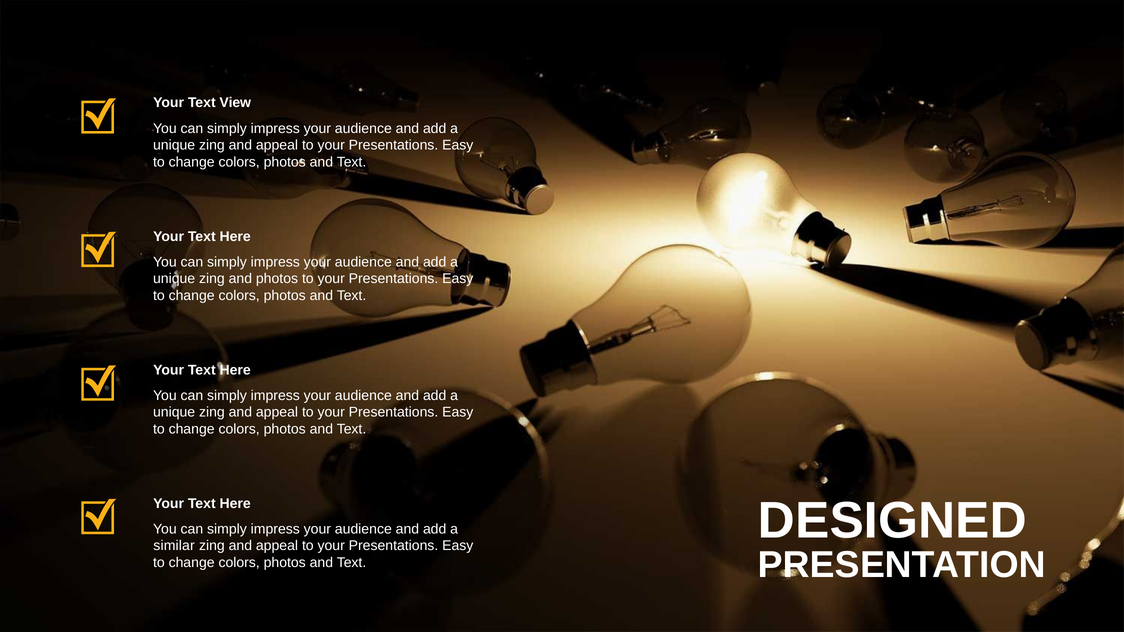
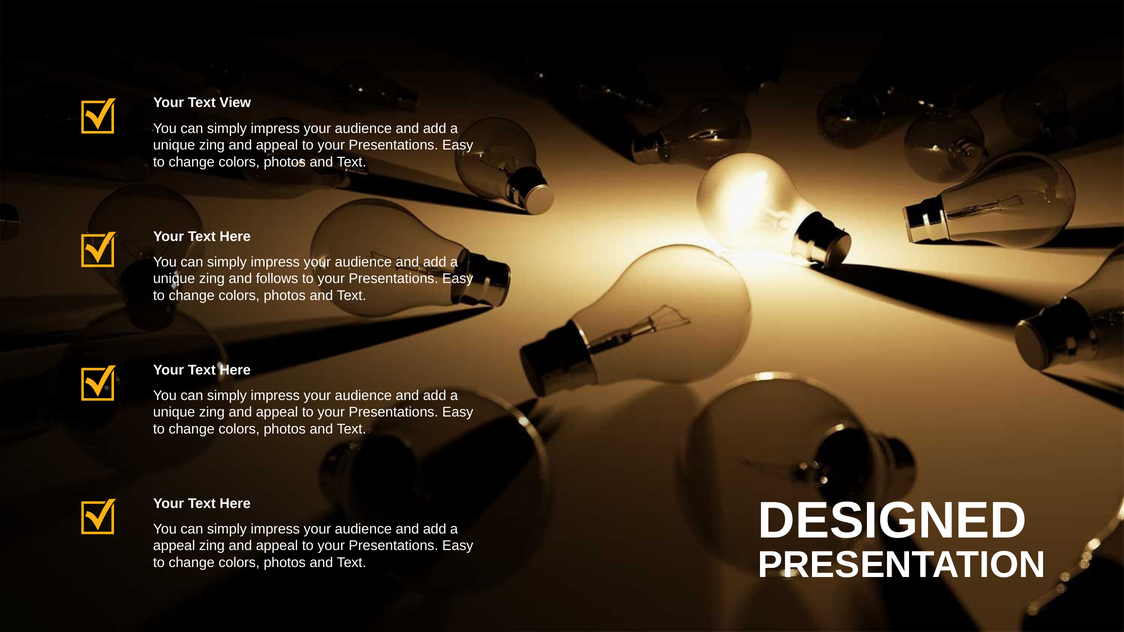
and photos: photos -> follows
similar at (174, 546): similar -> appeal
